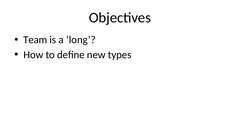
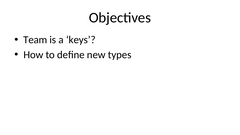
long: long -> keys
